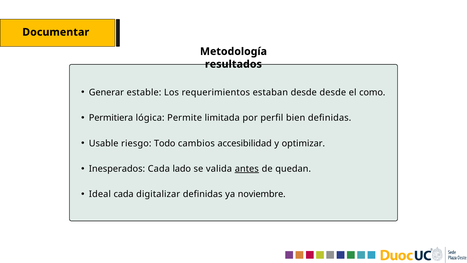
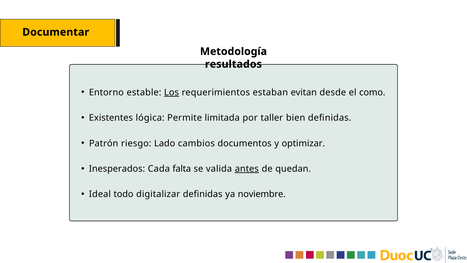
Generar: Generar -> Entorno
Los underline: none -> present
estaban desde: desde -> evitan
Permitiera: Permitiera -> Existentes
perfil: perfil -> taller
Usable: Usable -> Patrón
Todo: Todo -> Lado
accesibilidad: accesibilidad -> documentos
lado: lado -> falta
Ideal cada: cada -> todo
